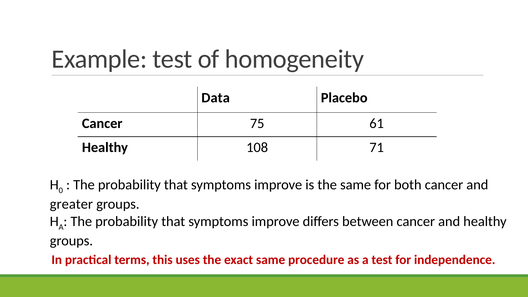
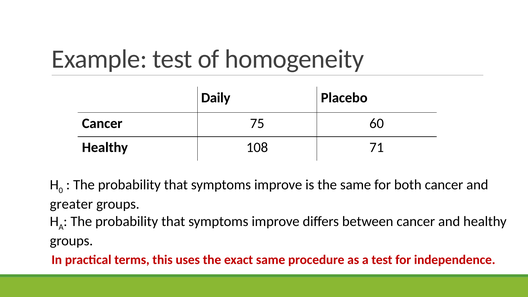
Data: Data -> Daily
61: 61 -> 60
